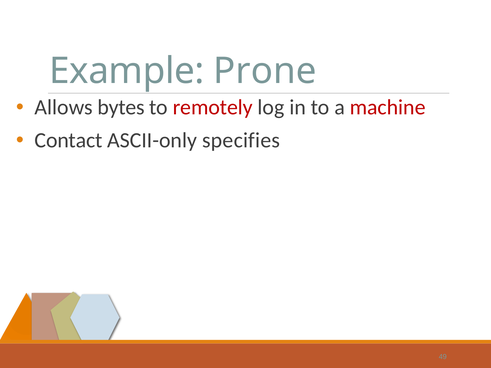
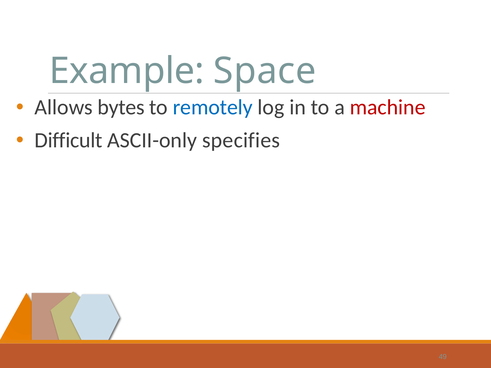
Prone: Prone -> Space
remotely colour: red -> blue
Contact: Contact -> Difficult
